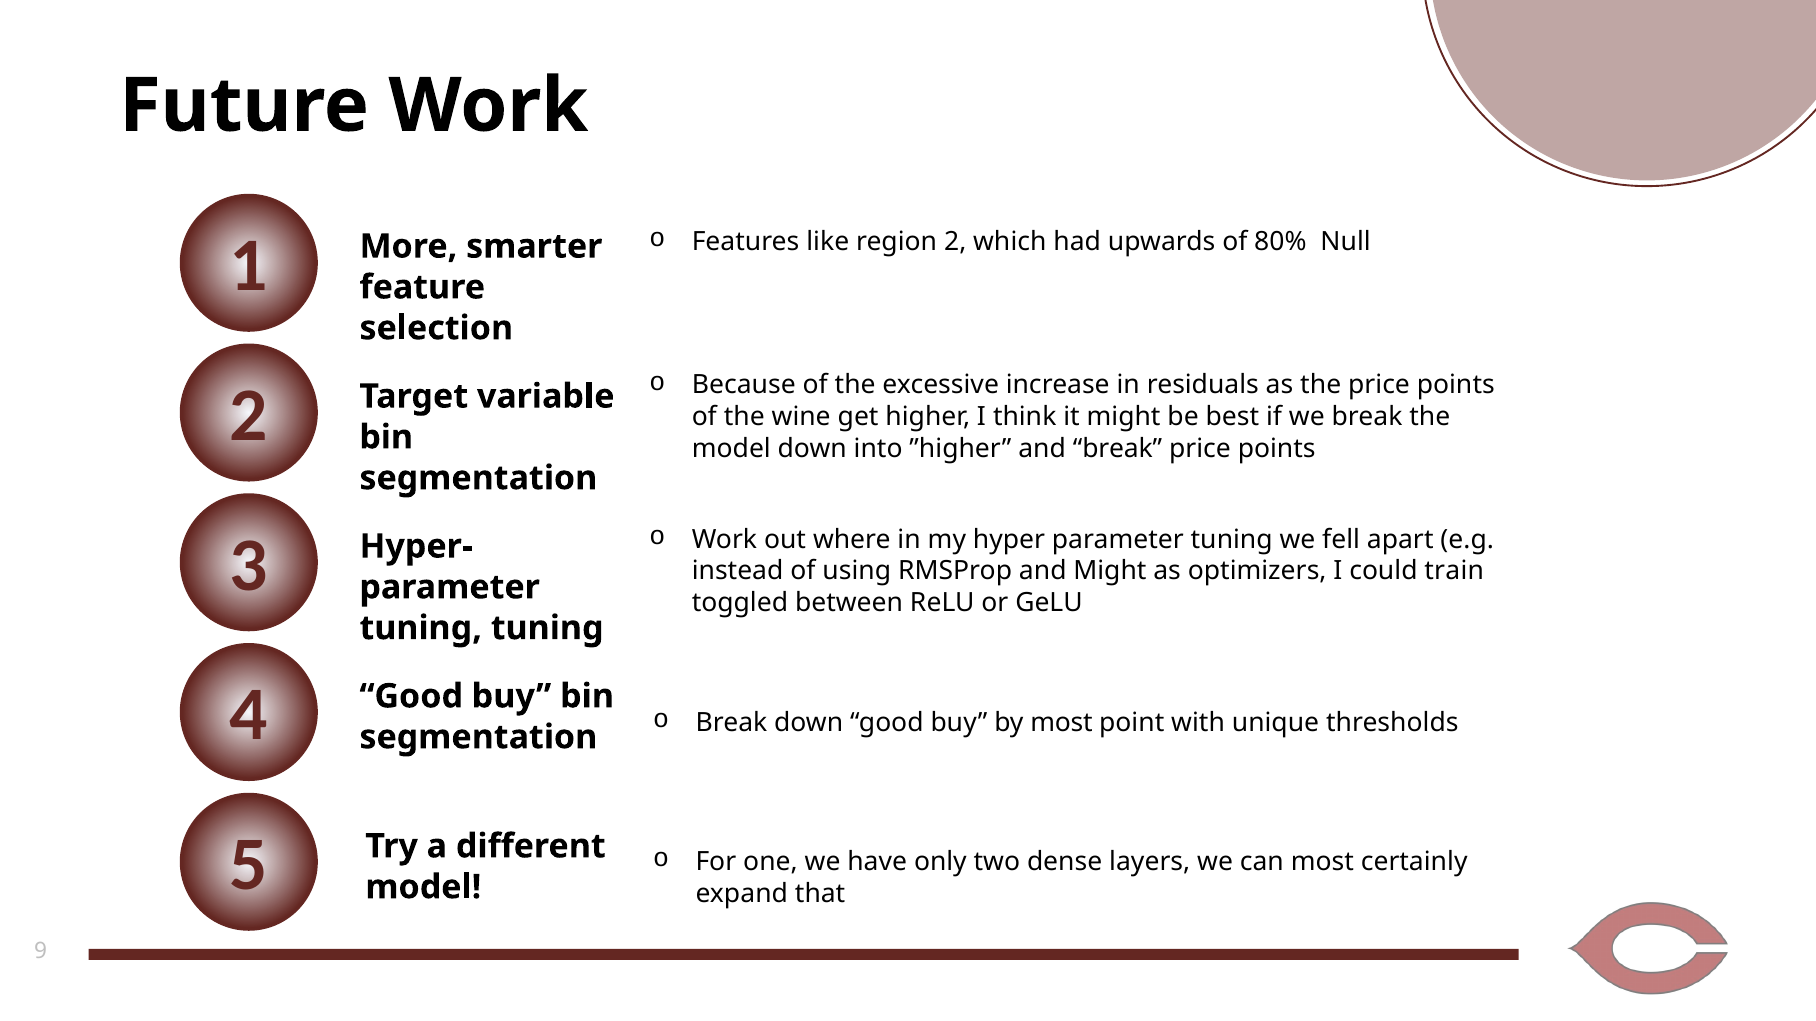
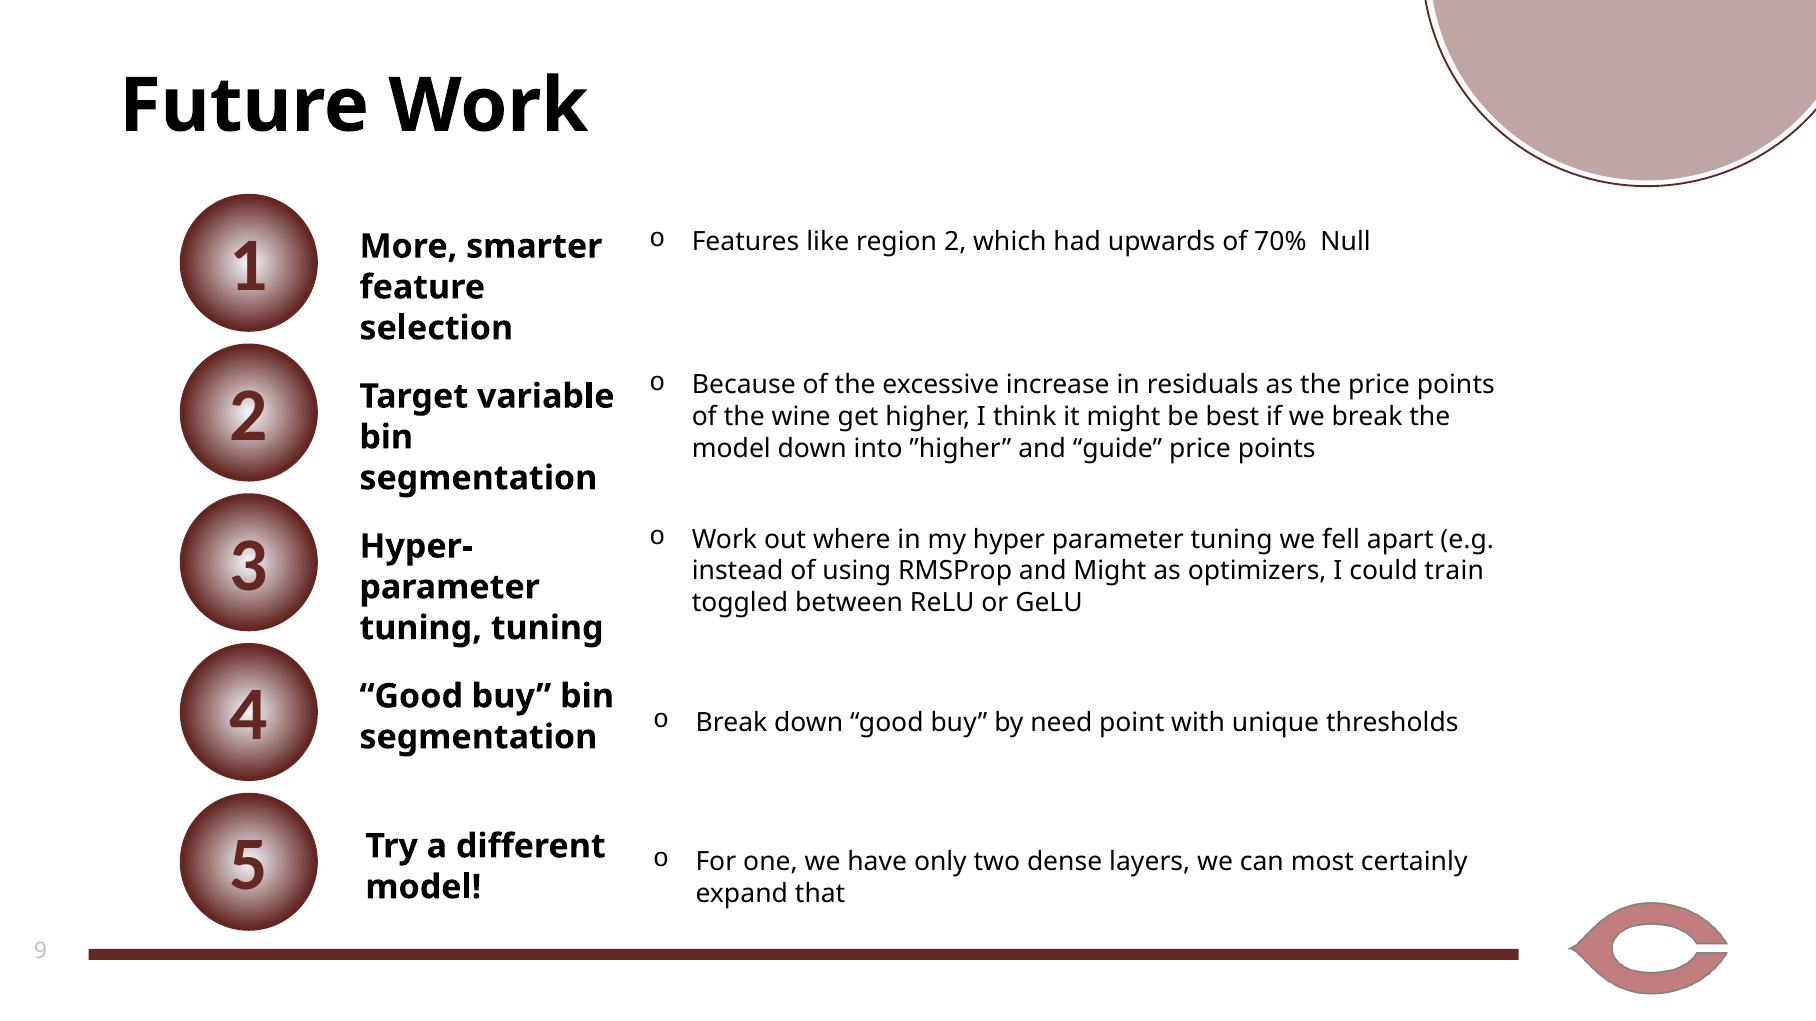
80%: 80% -> 70%
and break: break -> guide
by most: most -> need
